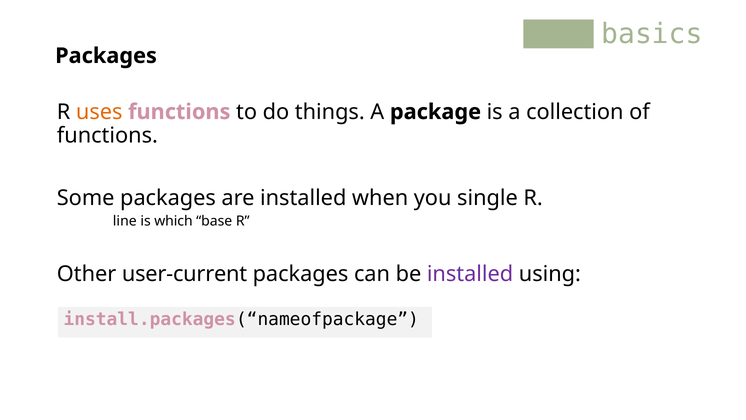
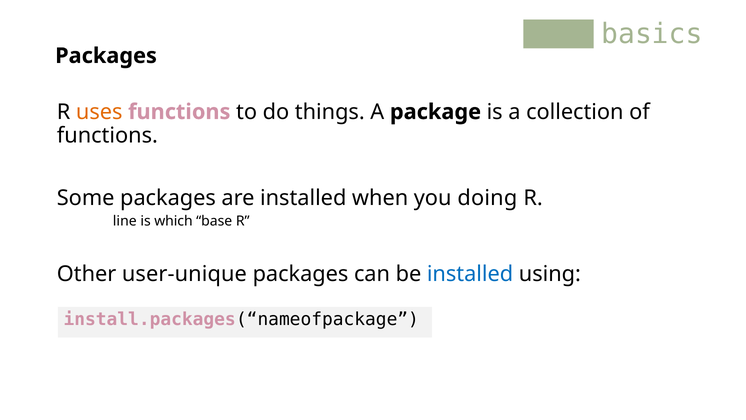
single: single -> doing
user-current: user-current -> user-unique
installed at (470, 274) colour: purple -> blue
